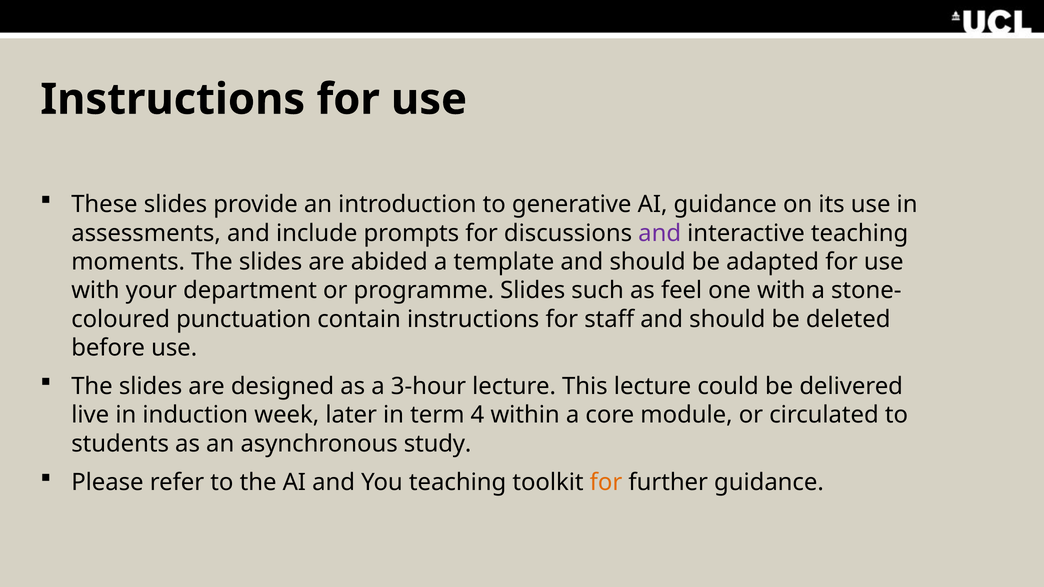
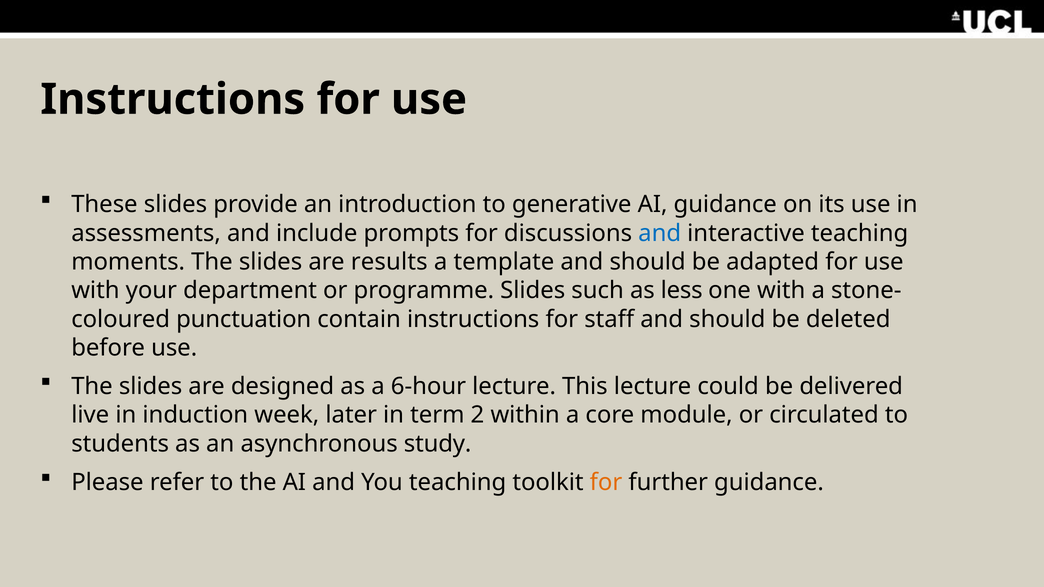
and at (660, 233) colour: purple -> blue
abided: abided -> results
feel: feel -> less
3-hour: 3-hour -> 6-hour
4: 4 -> 2
